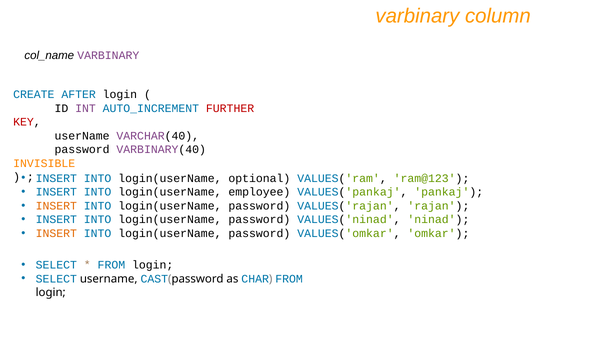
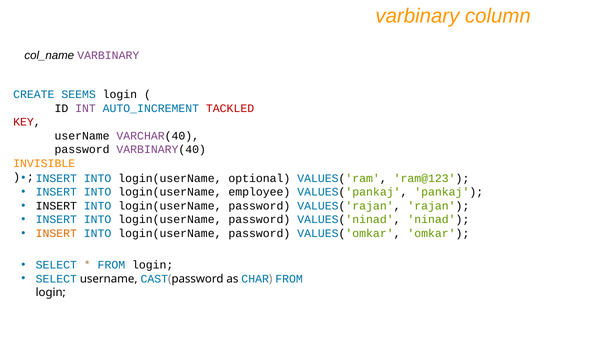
AFTER: AFTER -> SEEMS
FURTHER: FURTHER -> TACKLED
INSERT at (56, 206) colour: orange -> black
